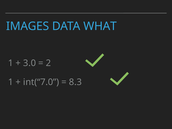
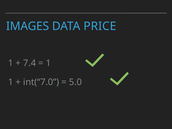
WHAT: WHAT -> PRICE
3.0: 3.0 -> 7.4
2 at (48, 63): 2 -> 1
8.3: 8.3 -> 5.0
